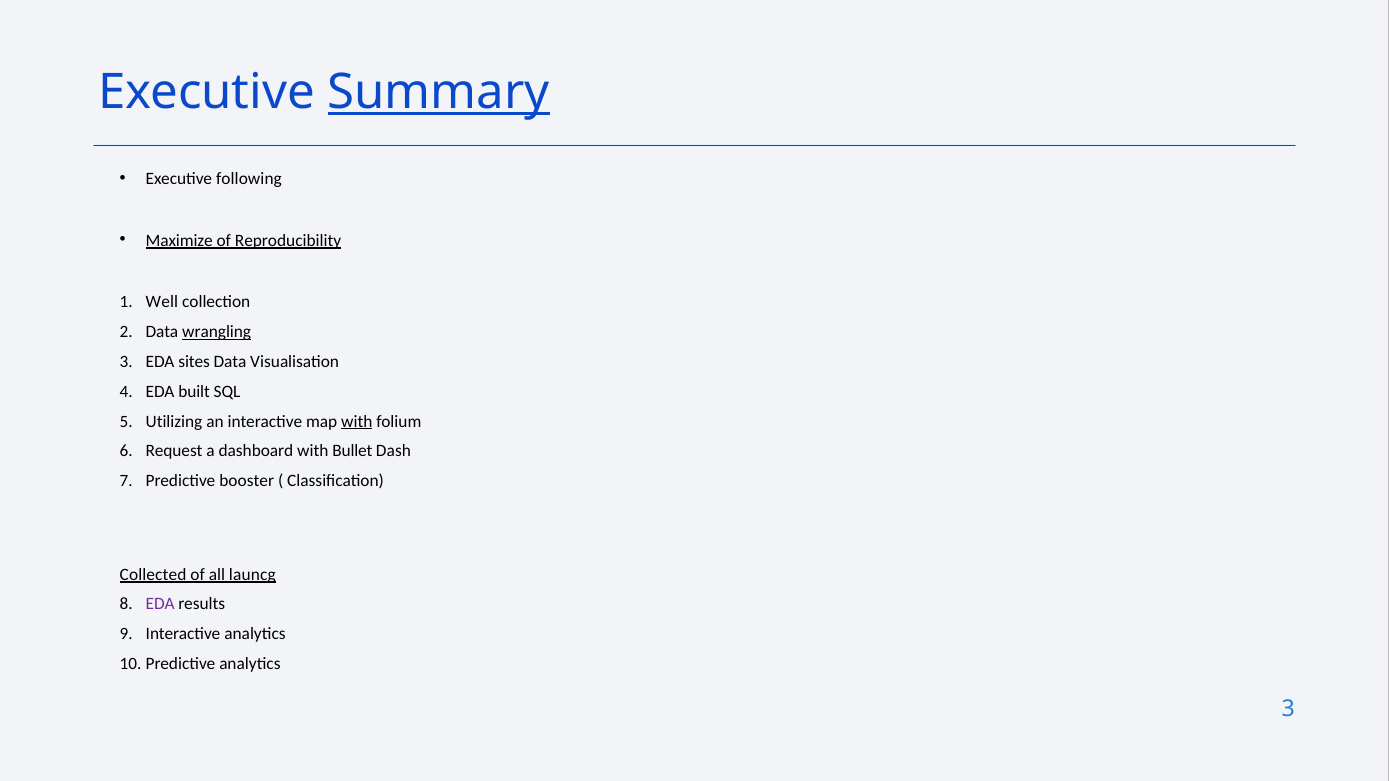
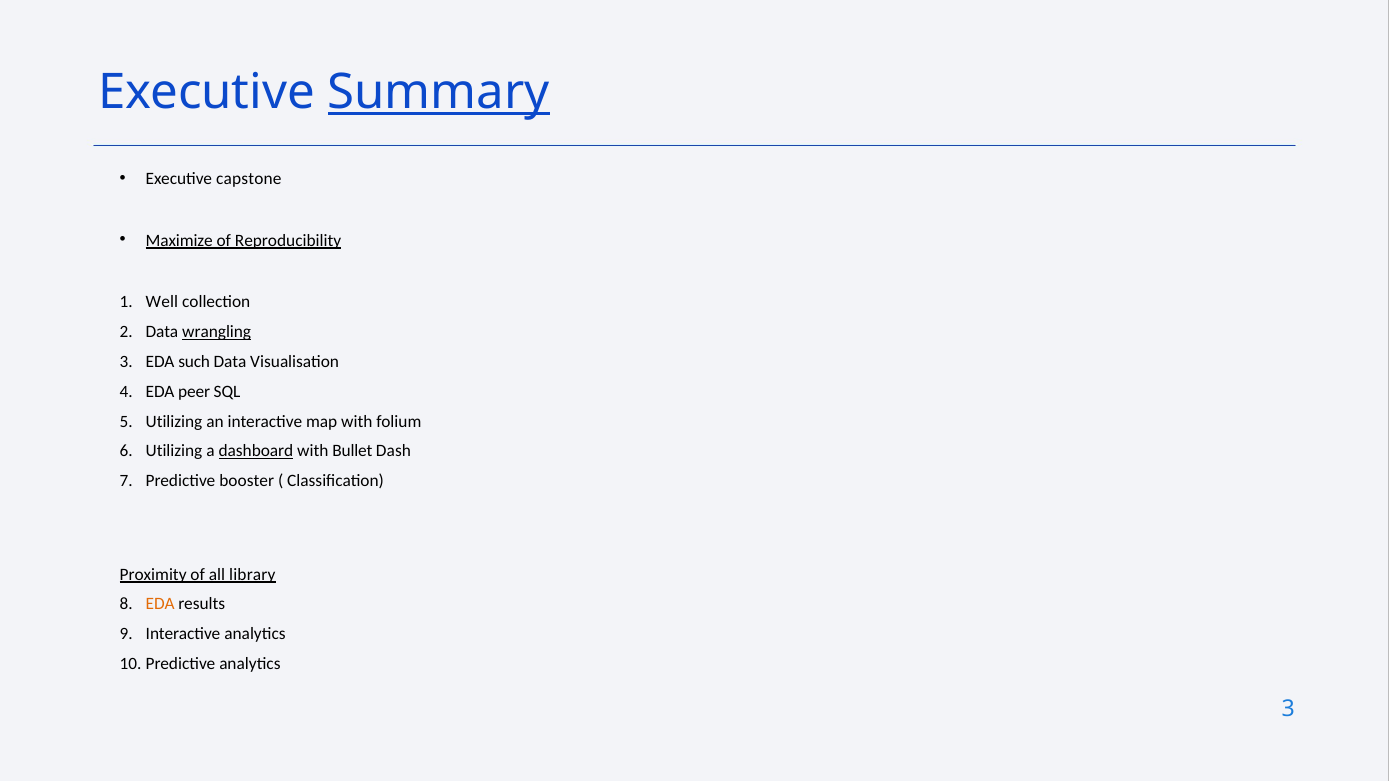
following: following -> capstone
sites: sites -> such
built: built -> peer
with at (357, 422) underline: present -> none
Request at (174, 451): Request -> Utilizing
dashboard underline: none -> present
Collected: Collected -> Proximity
launcg: launcg -> library
EDA at (160, 604) colour: purple -> orange
